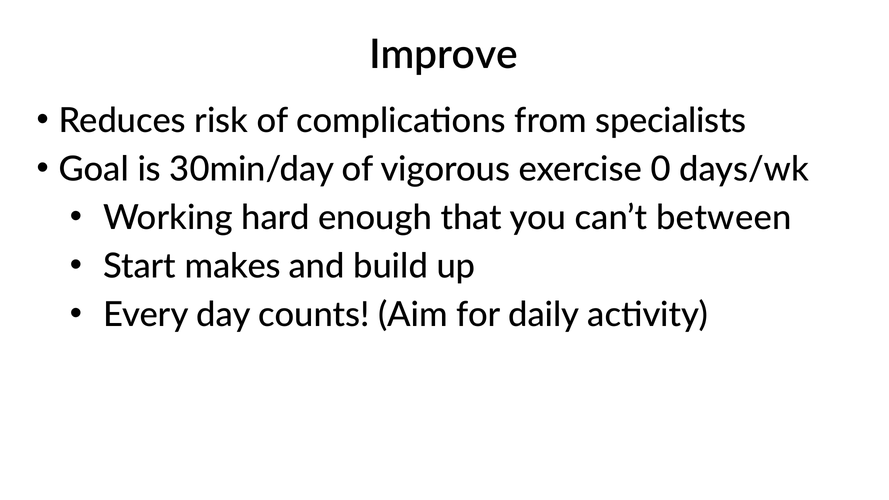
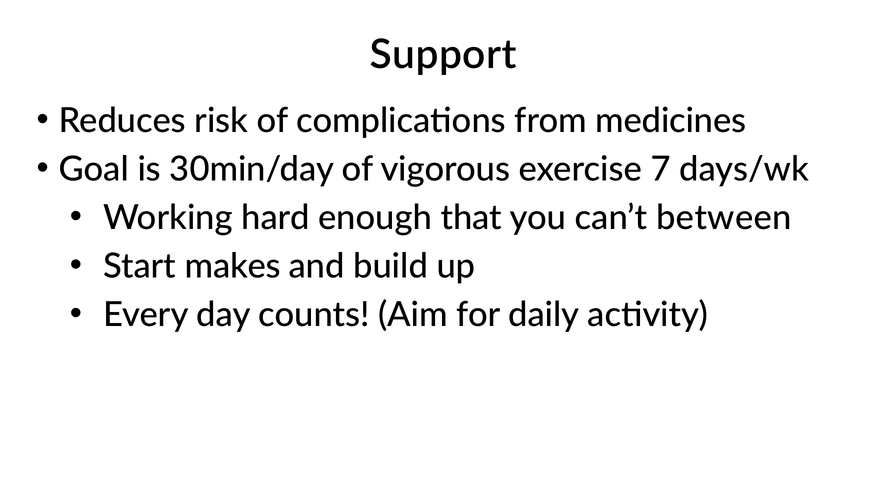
Improve: Improve -> Support
specialists: specialists -> medicines
0: 0 -> 7
